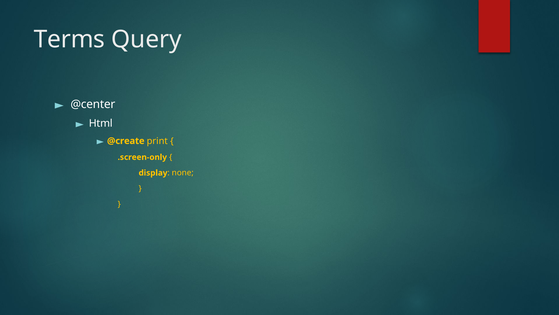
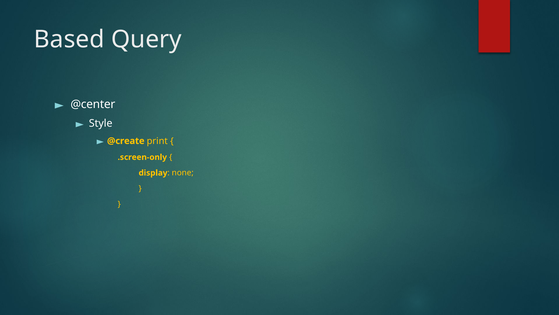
Terms: Terms -> Based
Html: Html -> Style
